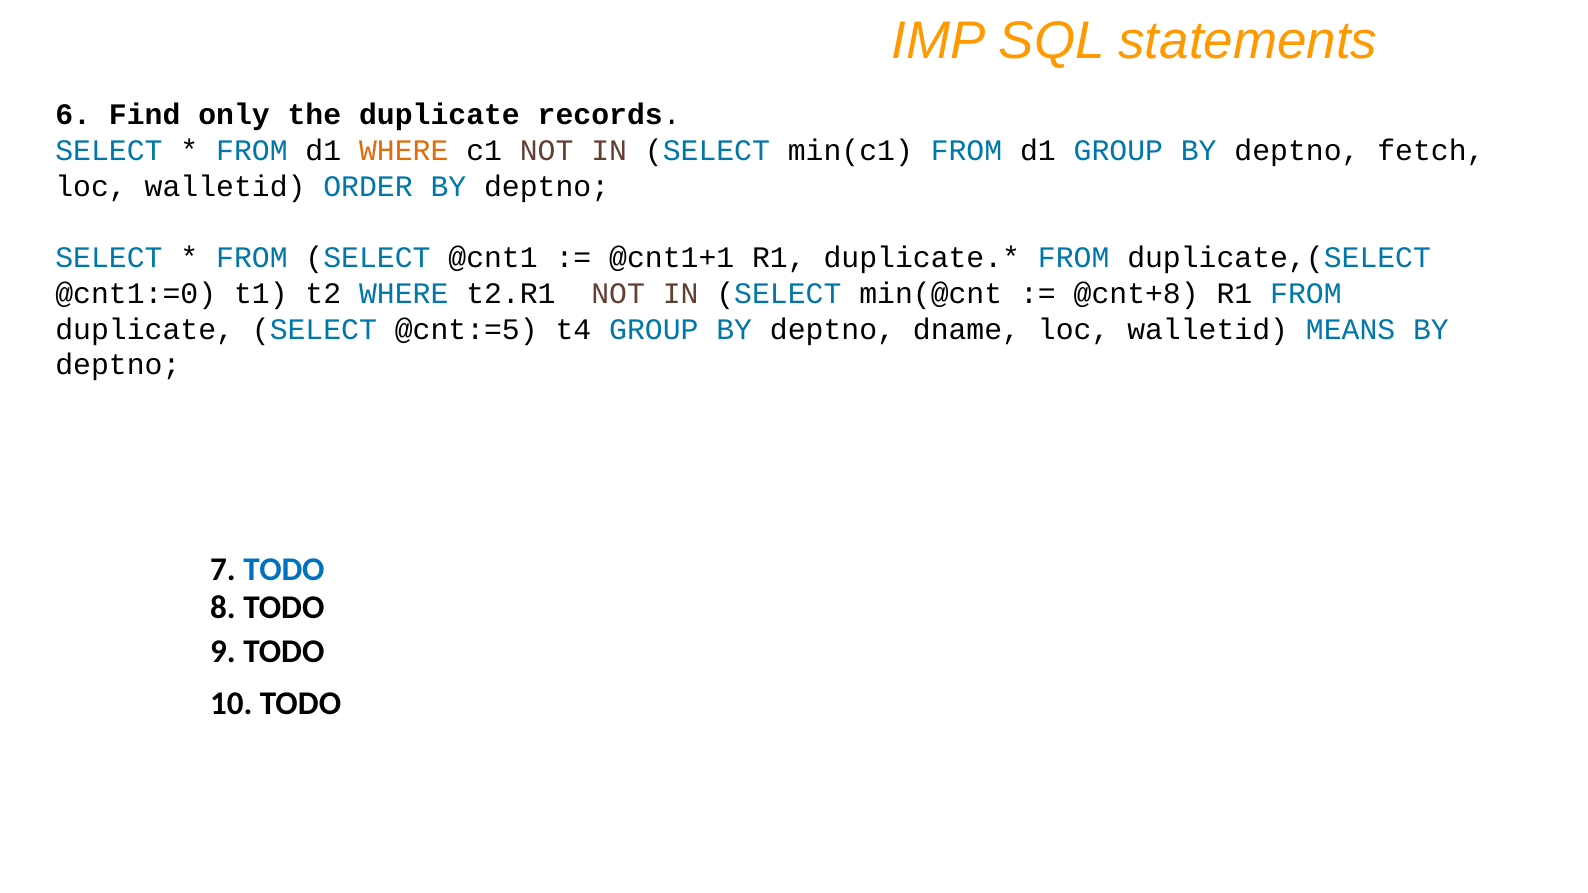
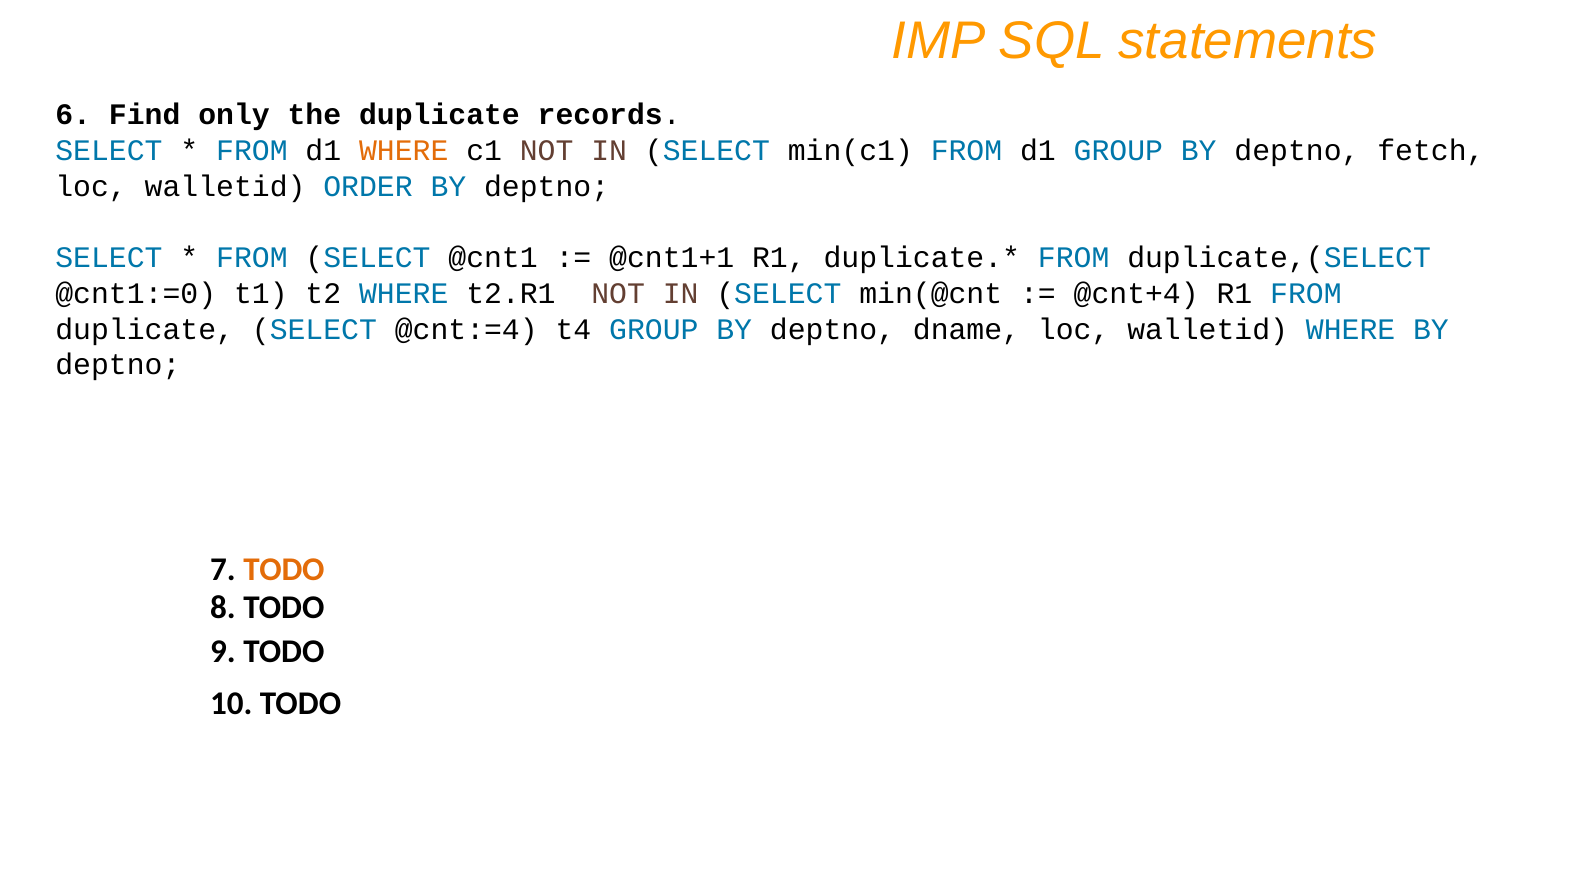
@cnt+8: @cnt+8 -> @cnt+4
@cnt:=5: @cnt:=5 -> @cnt:=4
walletid MEANS: MEANS -> WHERE
TODO at (284, 570) colour: blue -> orange
